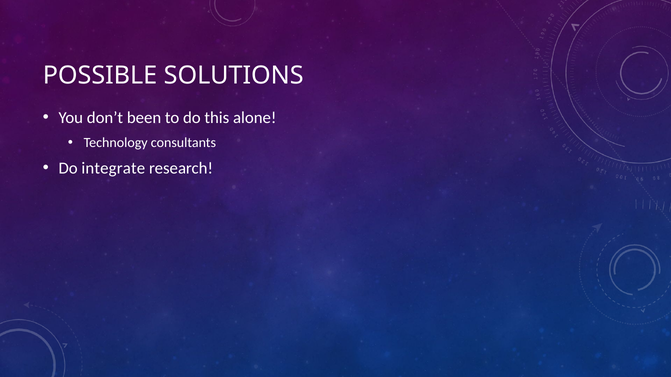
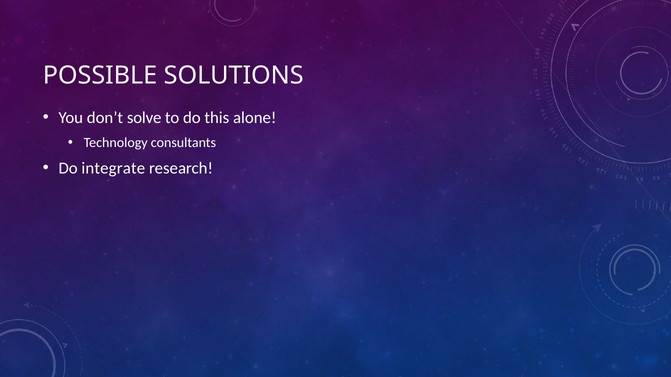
been: been -> solve
